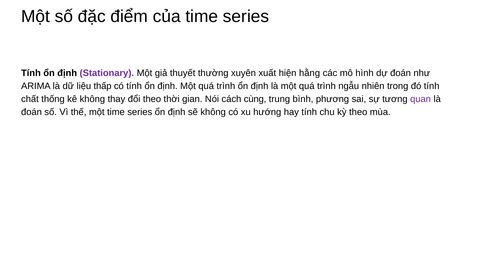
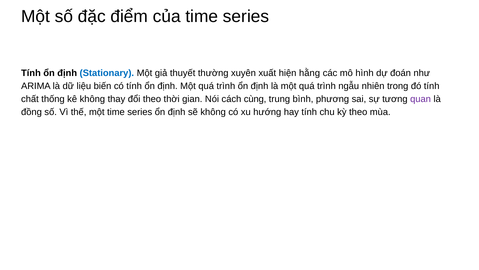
Stationary colour: purple -> blue
thấp: thấp -> biến
đoán at (31, 112): đoán -> đồng
